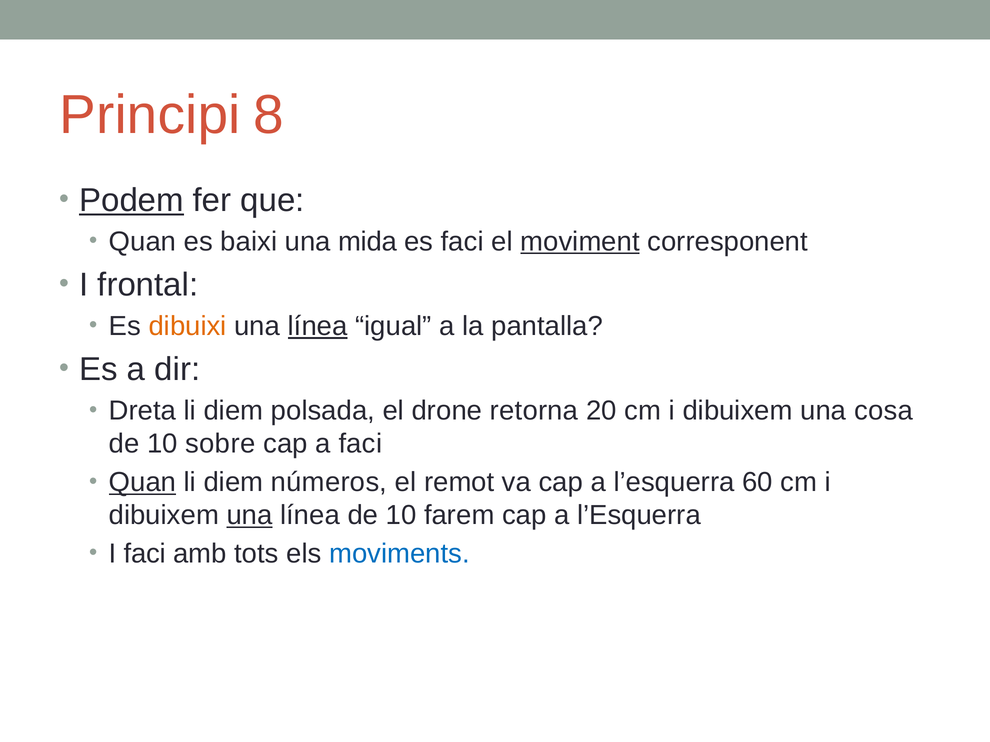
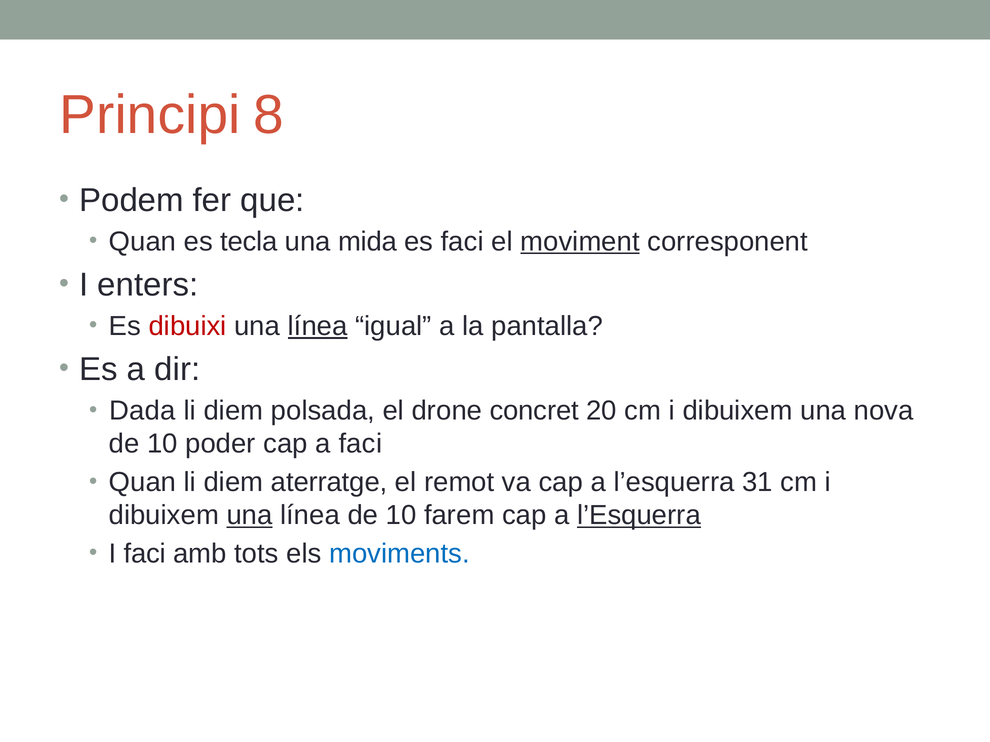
Podem underline: present -> none
baixi: baixi -> tecla
frontal: frontal -> enters
dibuixi colour: orange -> red
Dreta: Dreta -> Dada
retorna: retorna -> concret
cosa: cosa -> nova
sobre: sobre -> poder
Quan at (143, 483) underline: present -> none
números: números -> aterratge
60: 60 -> 31
l’Esquerra at (639, 516) underline: none -> present
